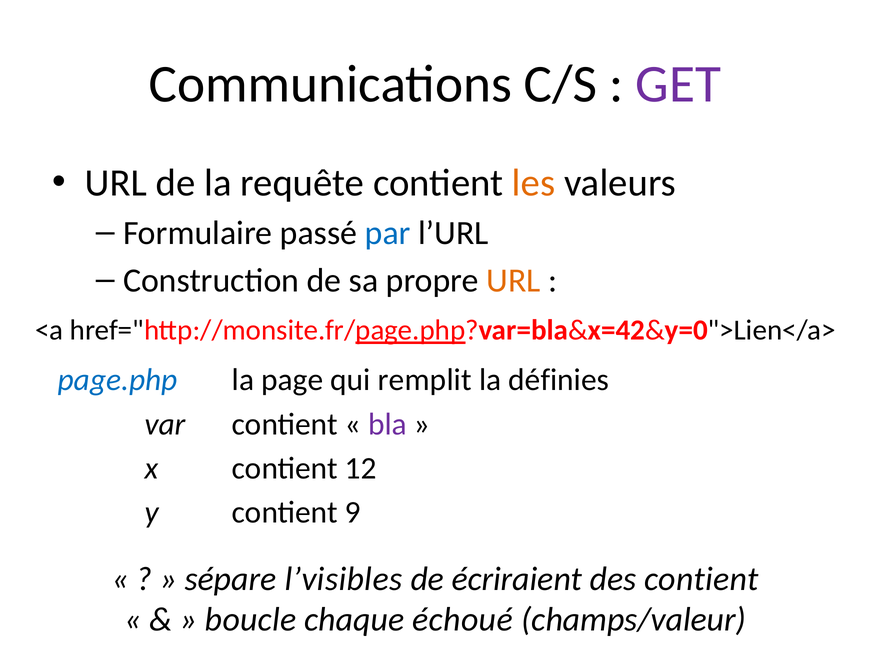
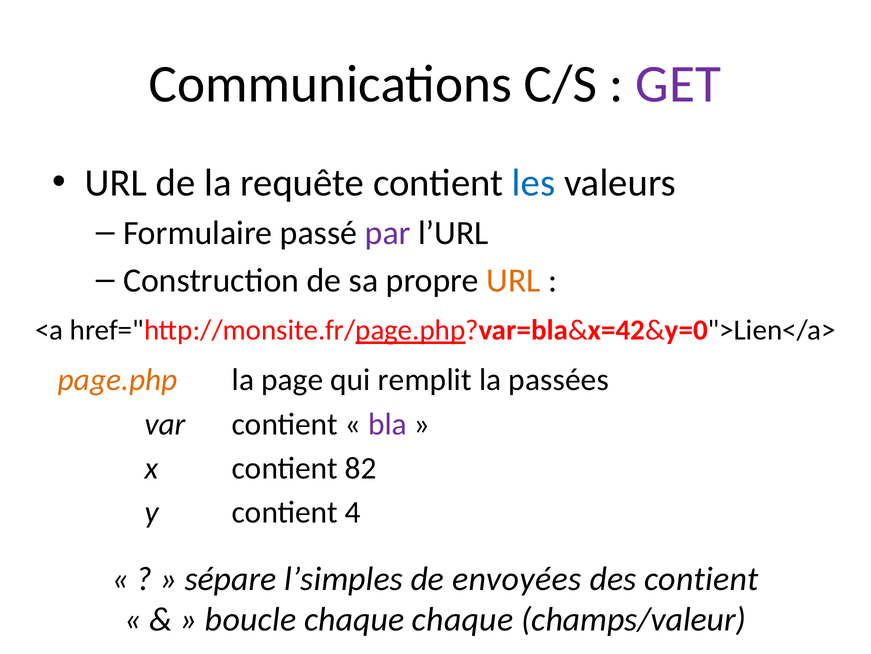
les colour: orange -> blue
par colour: blue -> purple
page.php colour: blue -> orange
définies: définies -> passées
12: 12 -> 82
9: 9 -> 4
l’visibles: l’visibles -> l’simples
écriraient: écriraient -> envoyées
chaque échoué: échoué -> chaque
